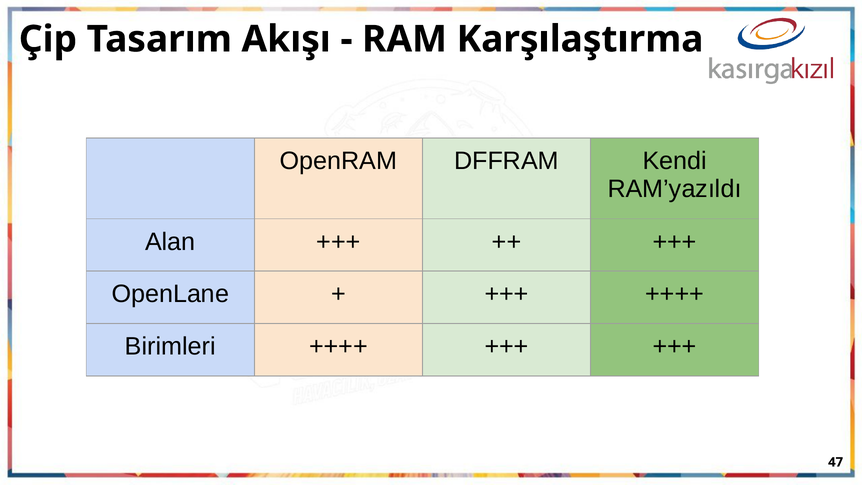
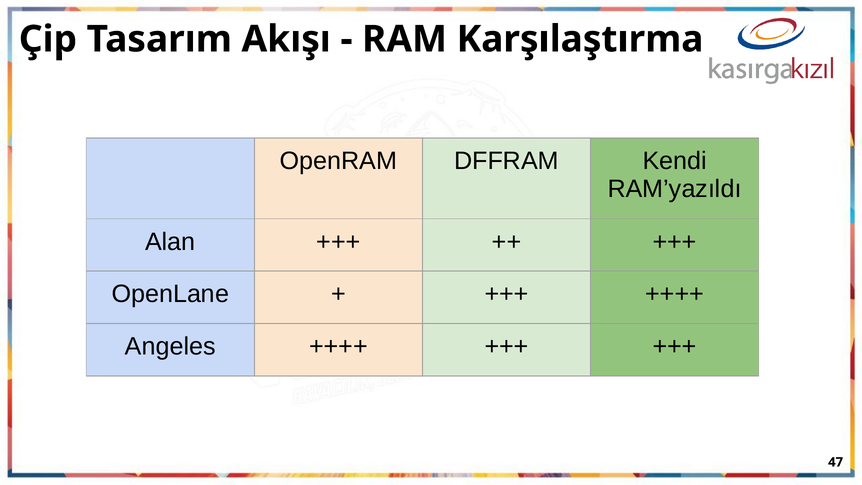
Birimleri: Birimleri -> Angeles
